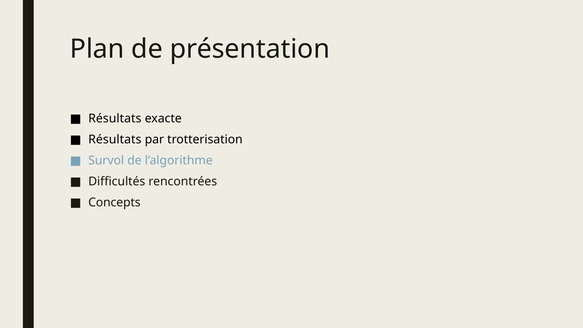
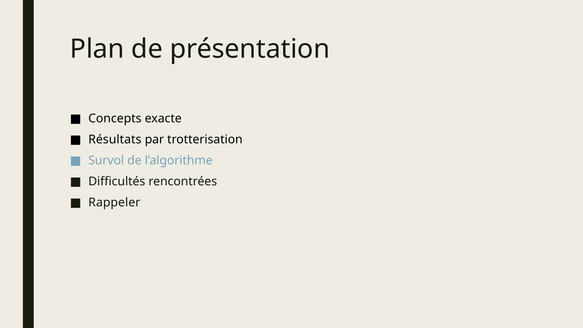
Résultats at (115, 118): Résultats -> Concepts
Concepts: Concepts -> Rappeler
